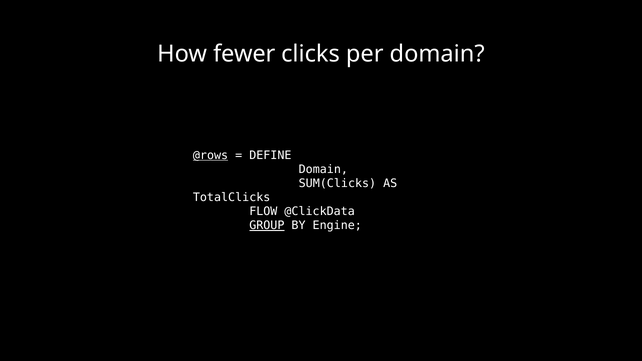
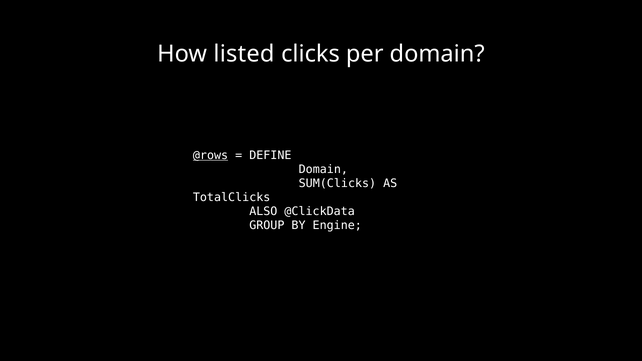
fewer: fewer -> listed
FLOW: FLOW -> ALSO
GROUP underline: present -> none
